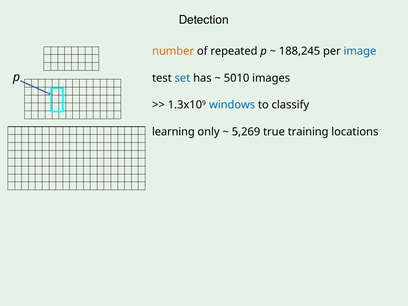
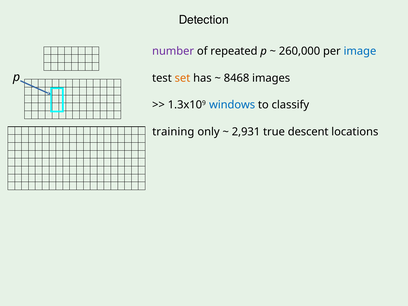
number colour: orange -> purple
188,245: 188,245 -> 260,000
set colour: blue -> orange
5010: 5010 -> 8468
learning: learning -> training
5,269: 5,269 -> 2,931
training: training -> descent
